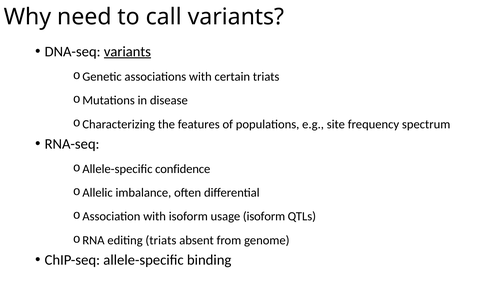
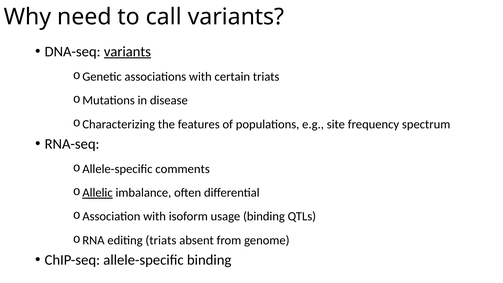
confidence: confidence -> comments
Allelic underline: none -> present
usage isoform: isoform -> binding
